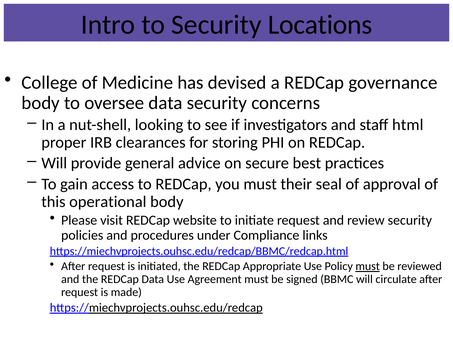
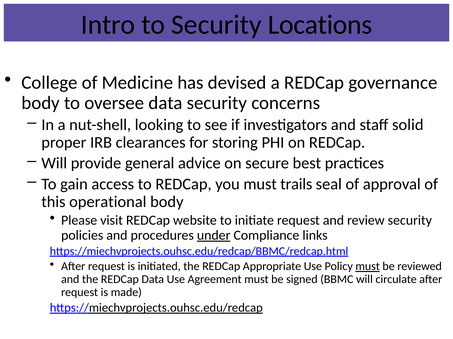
html: html -> solid
their: their -> trails
under underline: none -> present
